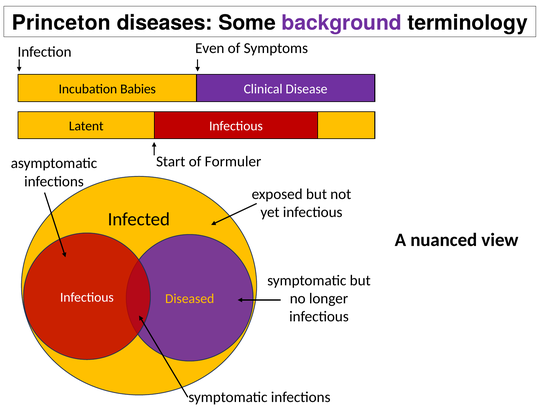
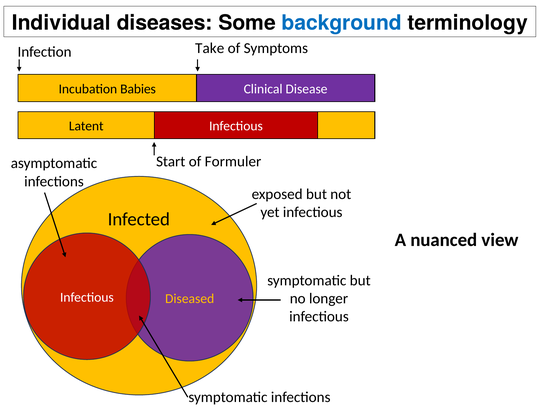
Princeton: Princeton -> Individual
background colour: purple -> blue
Even: Even -> Take
